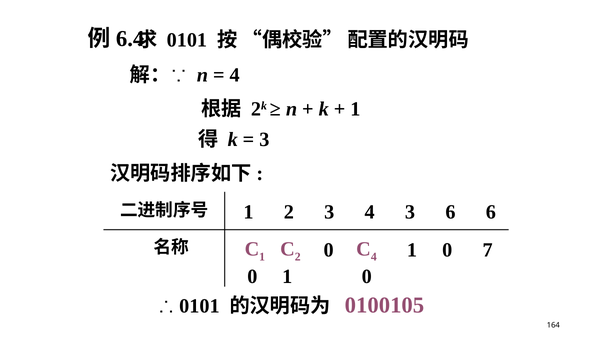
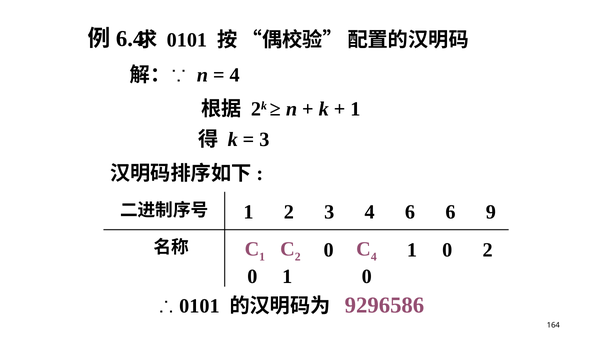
4 3: 3 -> 6
6 6: 6 -> 9
0 7: 7 -> 2
0100105: 0100105 -> 9296586
